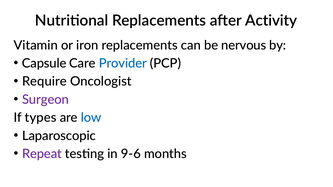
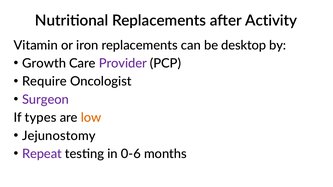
nervous: nervous -> desktop
Capsule: Capsule -> Growth
Provider colour: blue -> purple
low colour: blue -> orange
Laparoscopic: Laparoscopic -> Jejunostomy
9-6: 9-6 -> 0-6
